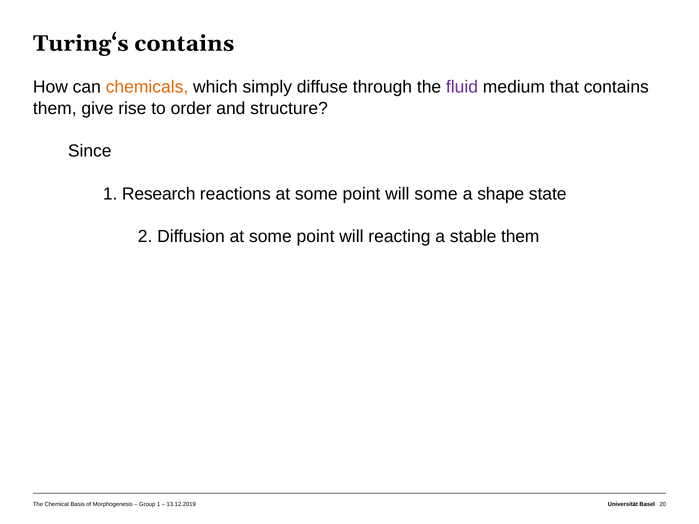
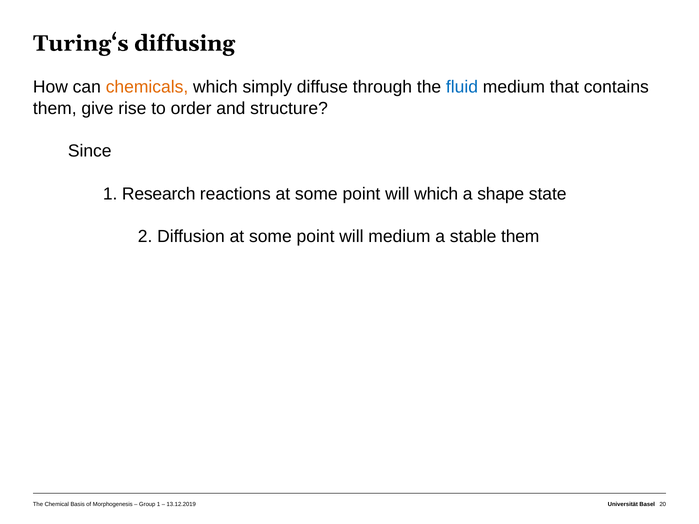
Turing‘s contains: contains -> diffusing
fluid colour: purple -> blue
will some: some -> which
will reacting: reacting -> medium
